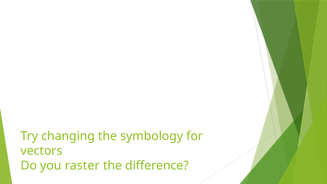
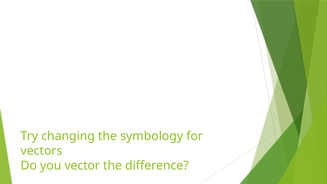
raster: raster -> vector
